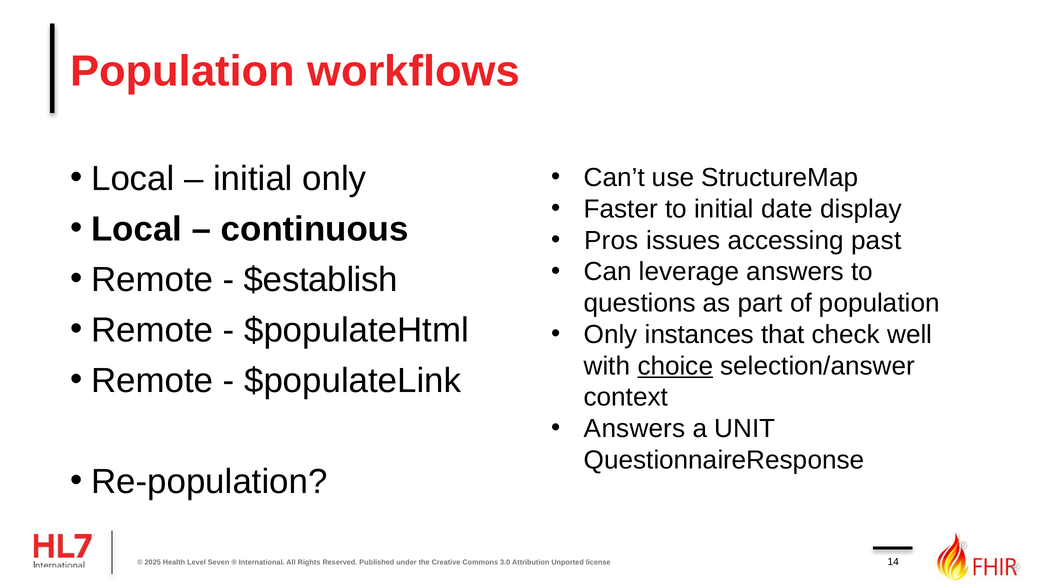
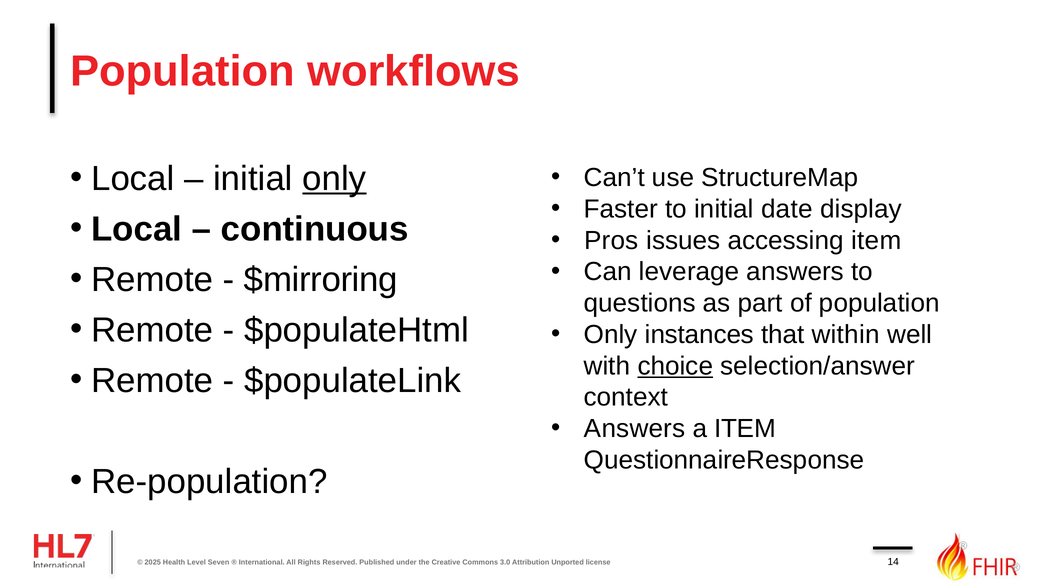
only at (334, 179) underline: none -> present
accessing past: past -> item
$establish: $establish -> $mirroring
check: check -> within
a UNIT: UNIT -> ITEM
